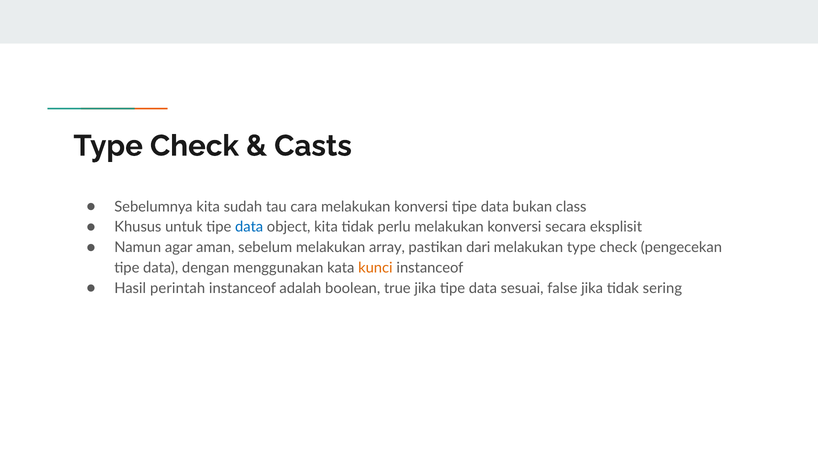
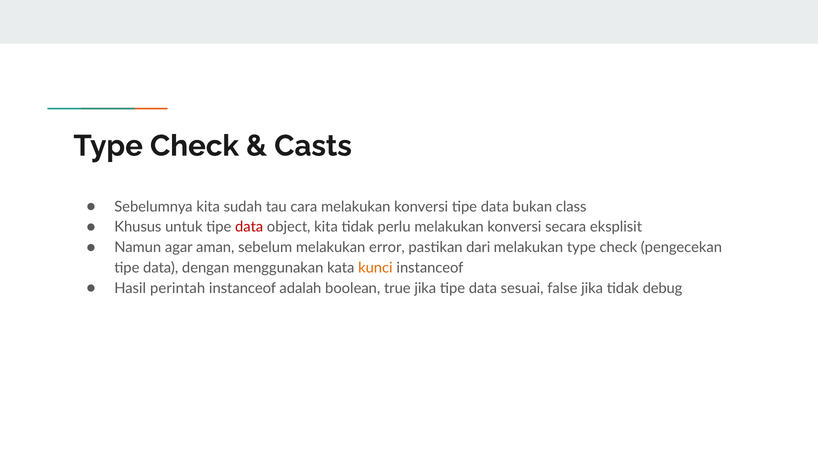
data at (249, 227) colour: blue -> red
array: array -> error
sering: sering -> debug
